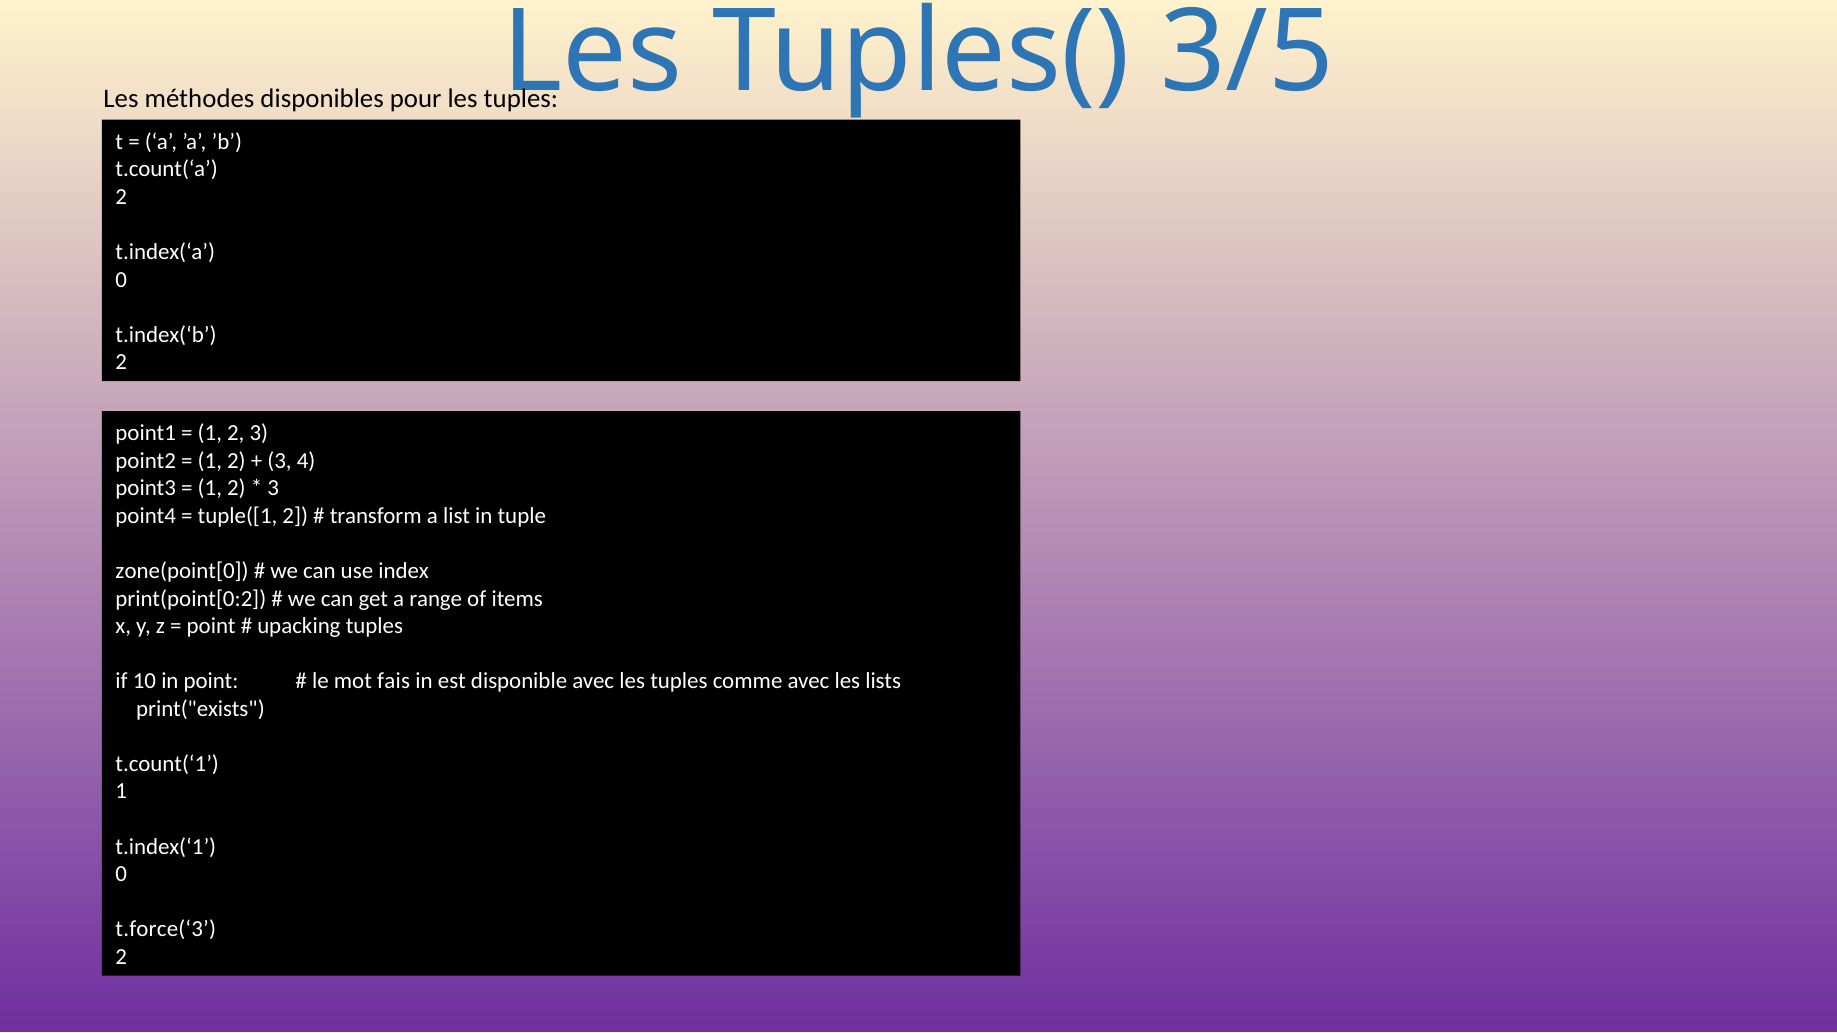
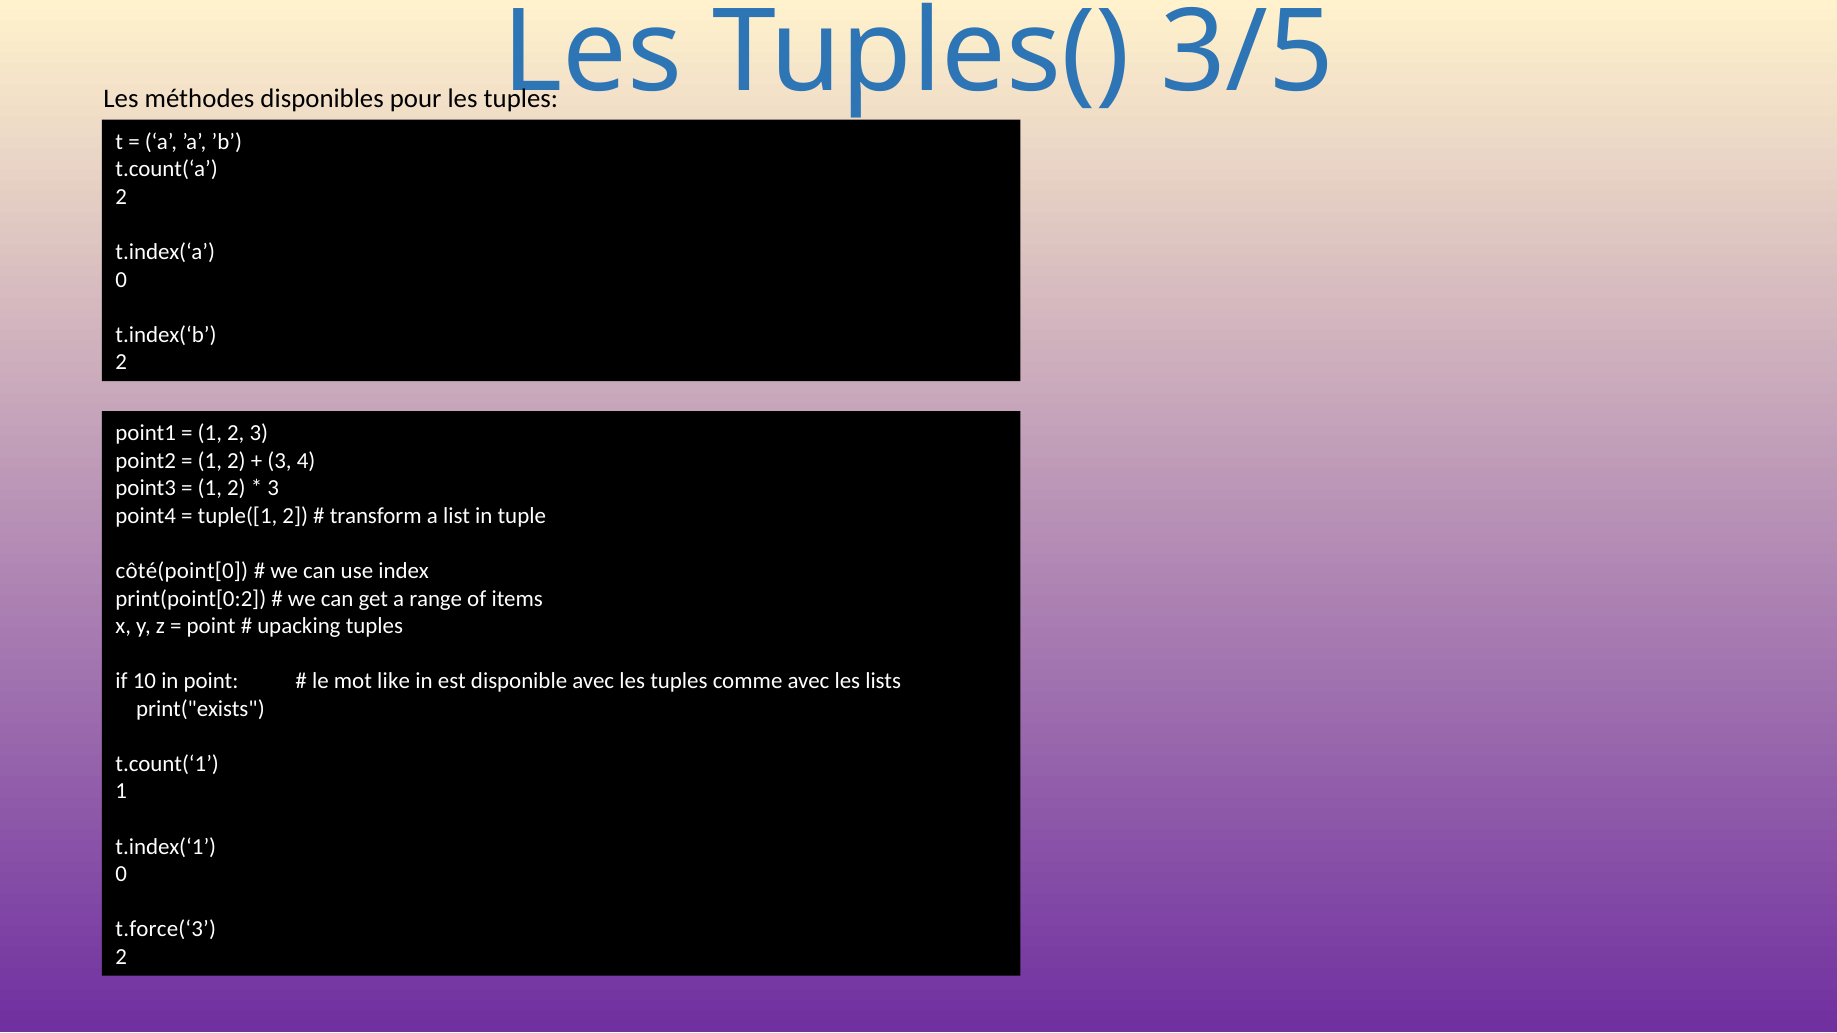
zone(point[0: zone(point[0 -> côté(point[0
fais: fais -> like
